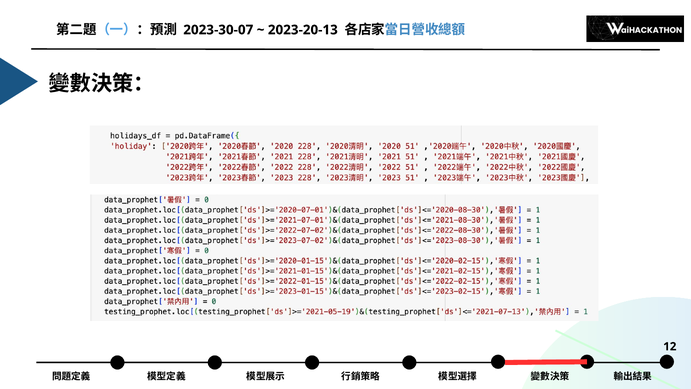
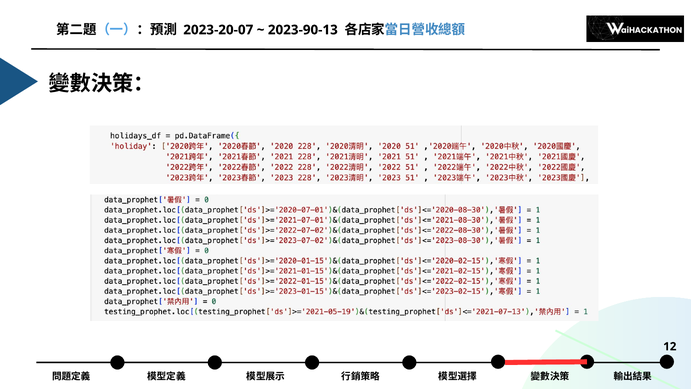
2023-30-07: 2023-30-07 -> 2023-20-07
2023-20-13: 2023-20-13 -> 2023-90-13
